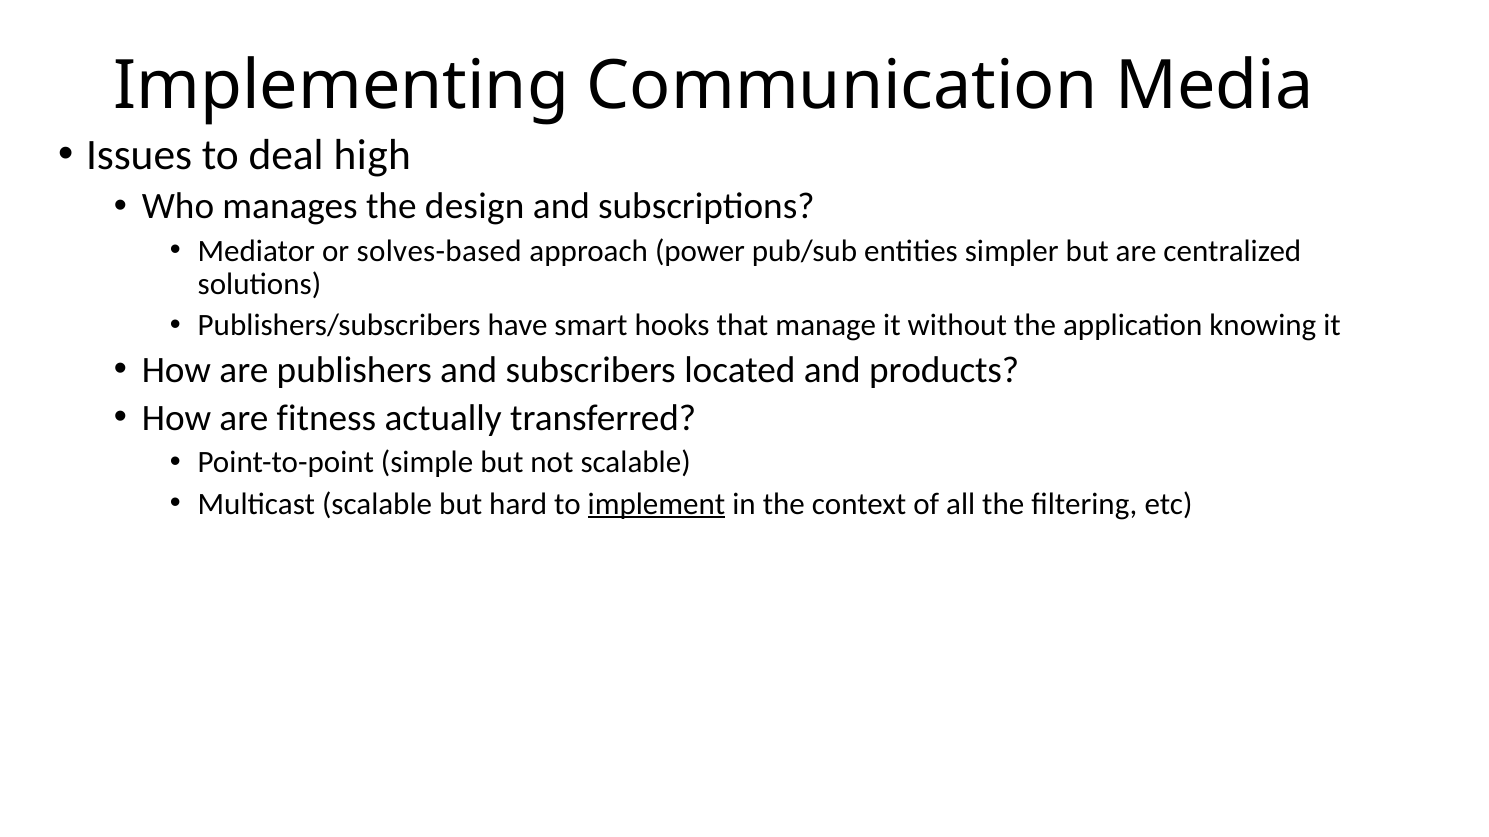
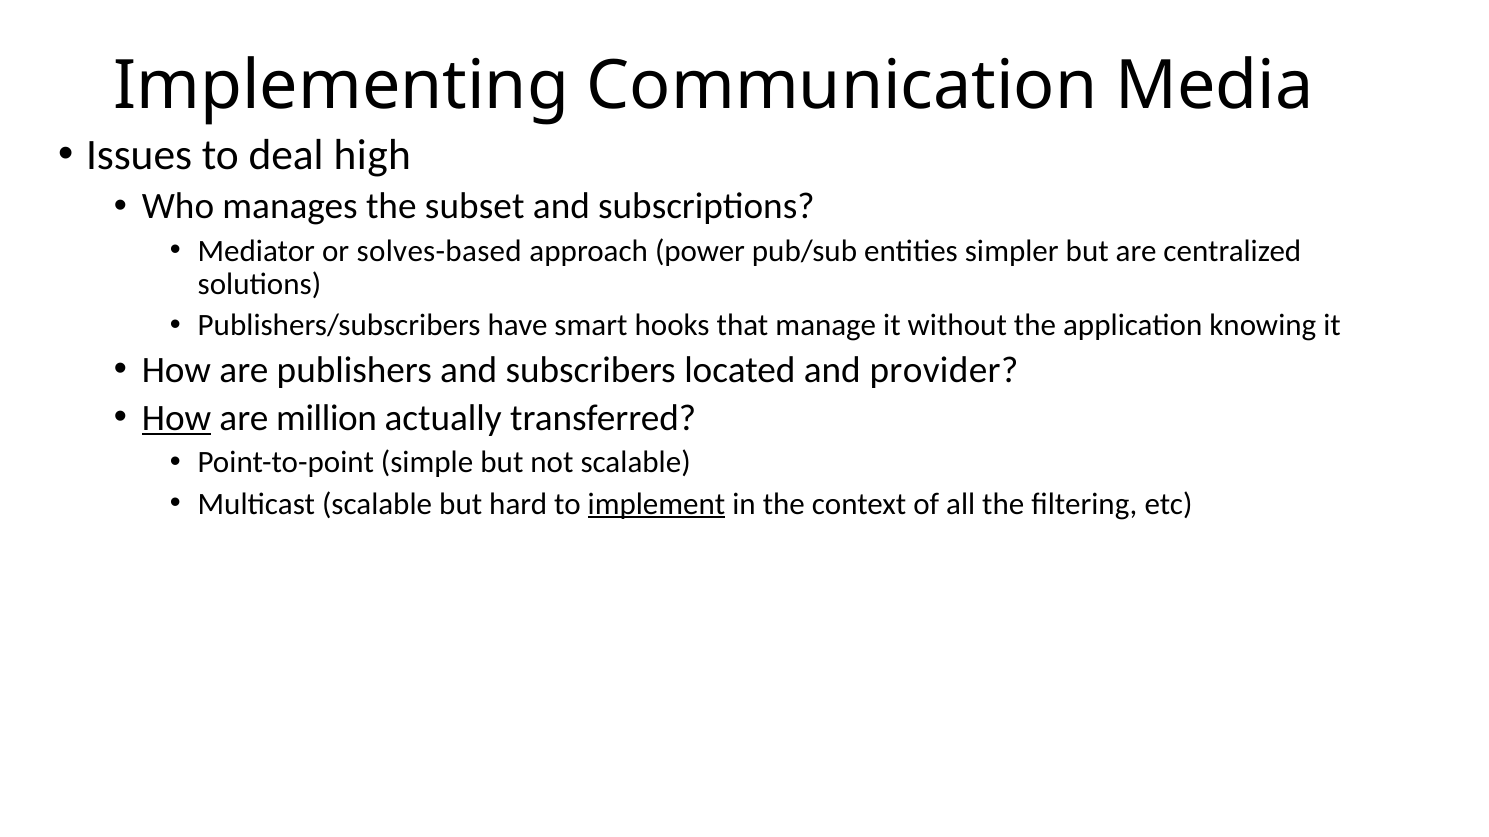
design: design -> subset
products: products -> provider
How at (177, 418) underline: none -> present
fitness: fitness -> million
